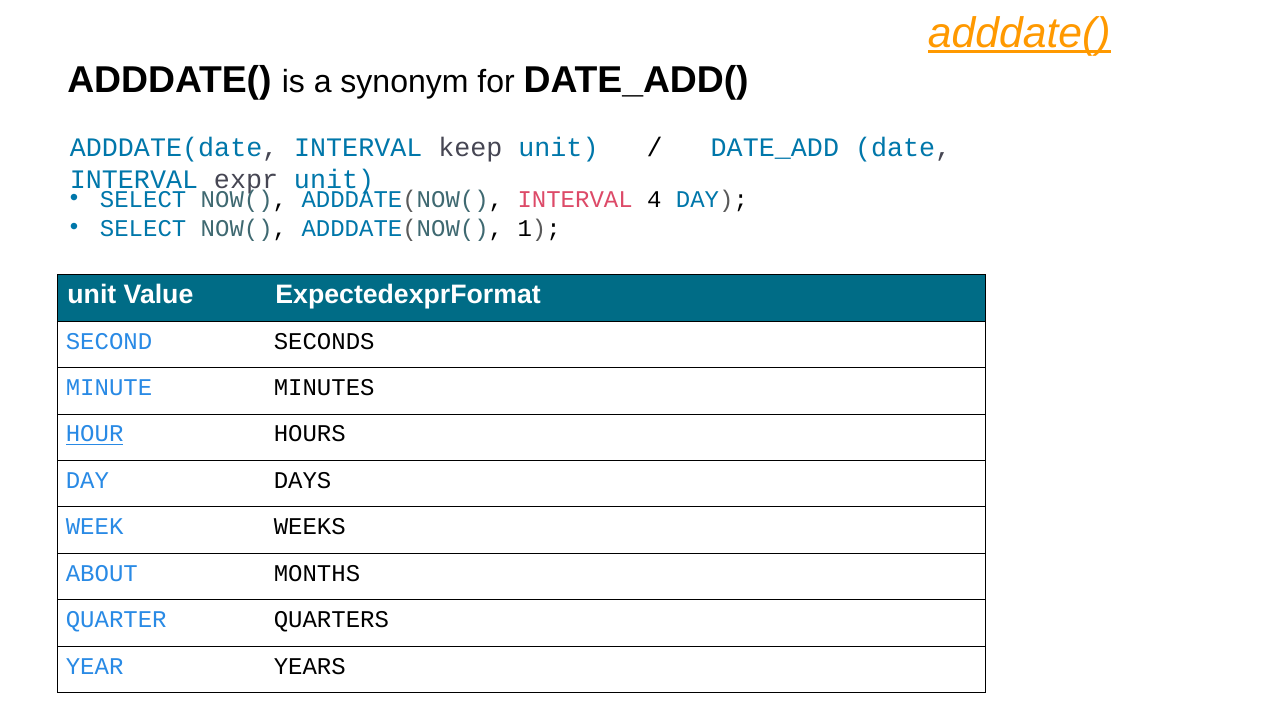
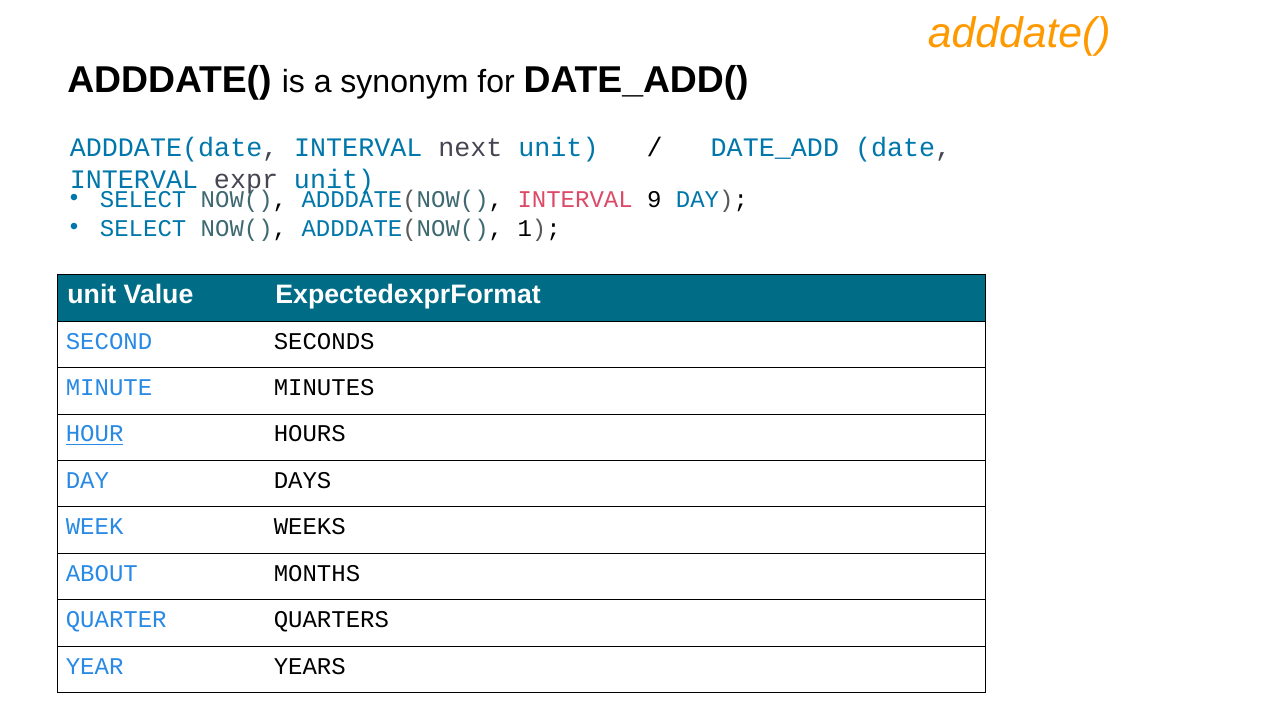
adddate( at (1019, 33) underline: present -> none
keep: keep -> next
4: 4 -> 9
